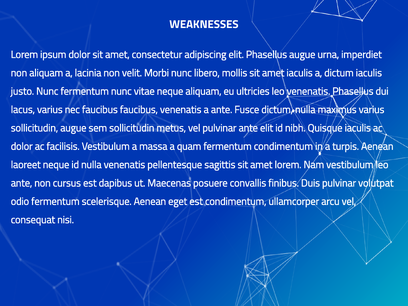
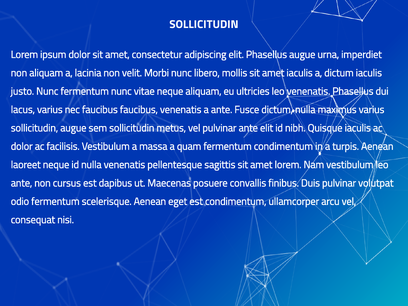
WEAKNESSES at (204, 24): WEAKNESSES -> SOLLICITUDIN
